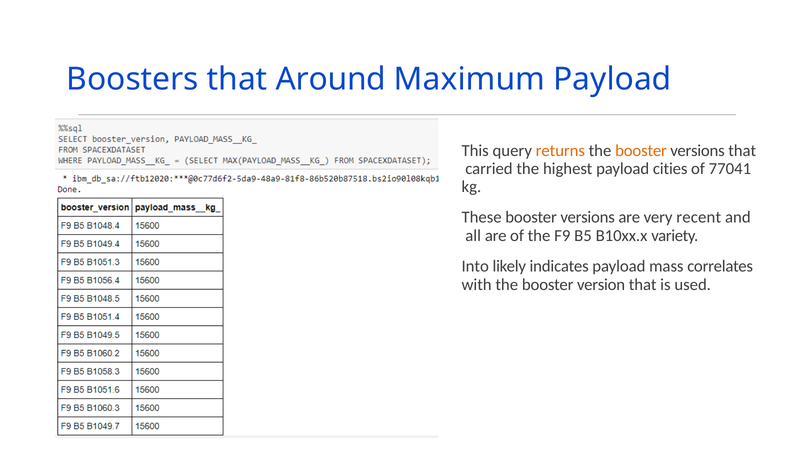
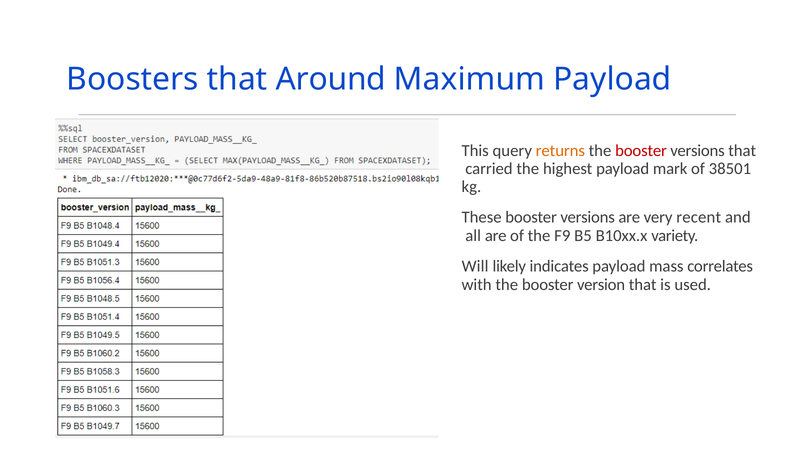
booster at (641, 151) colour: orange -> red
cities: cities -> mark
77041: 77041 -> 38501
Into: Into -> Will
